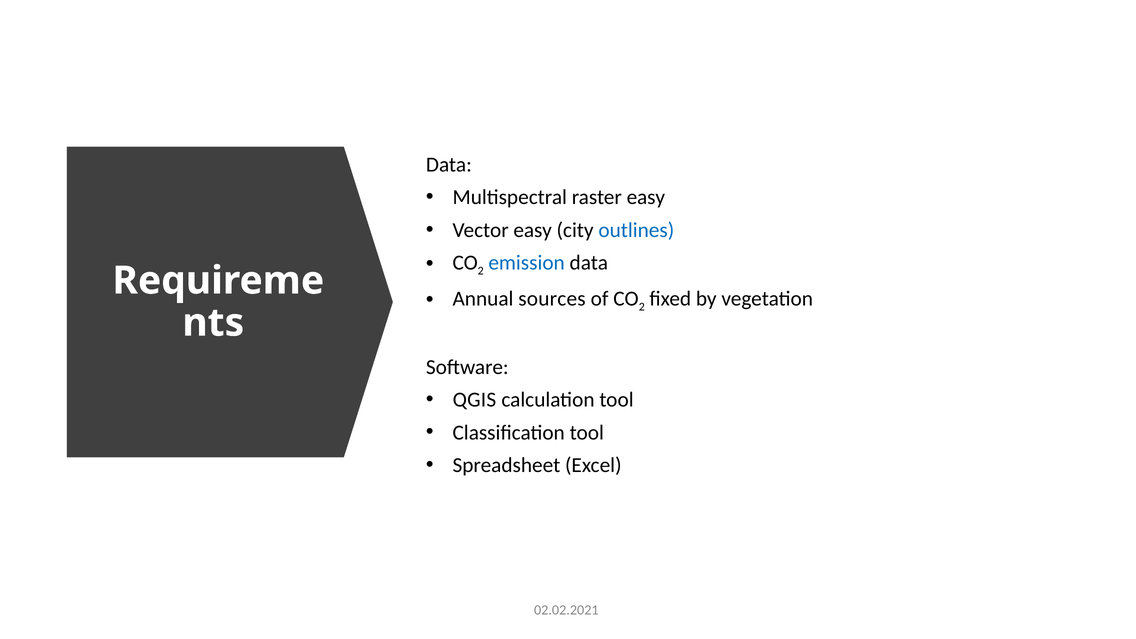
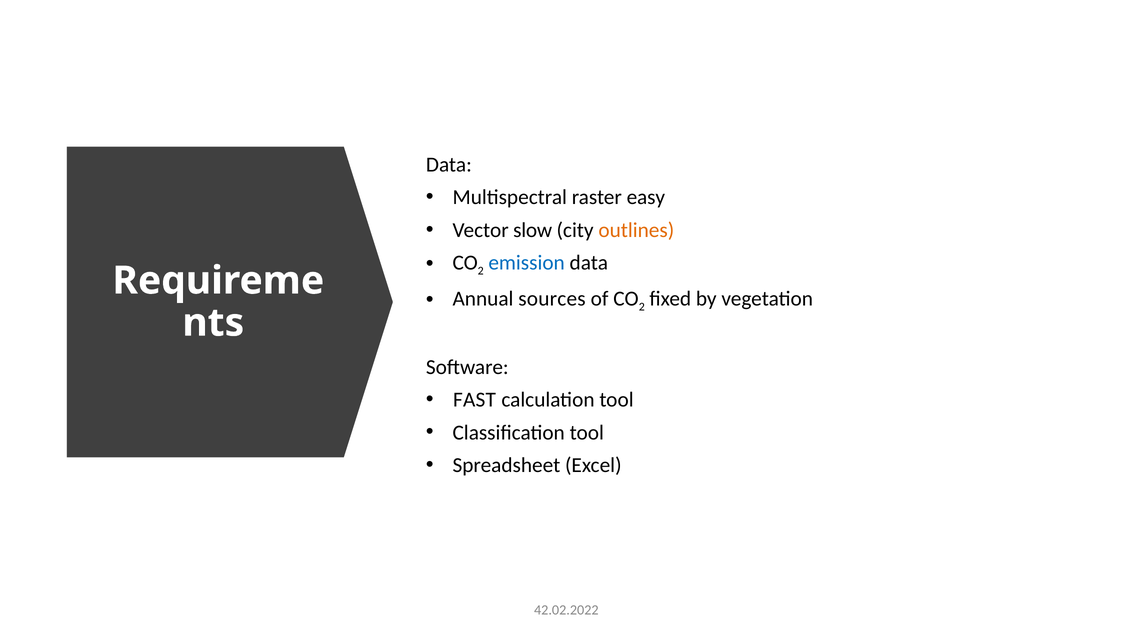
Vector easy: easy -> slow
outlines colour: blue -> orange
QGIS: QGIS -> FAST
02.02.2021: 02.02.2021 -> 42.02.2022
